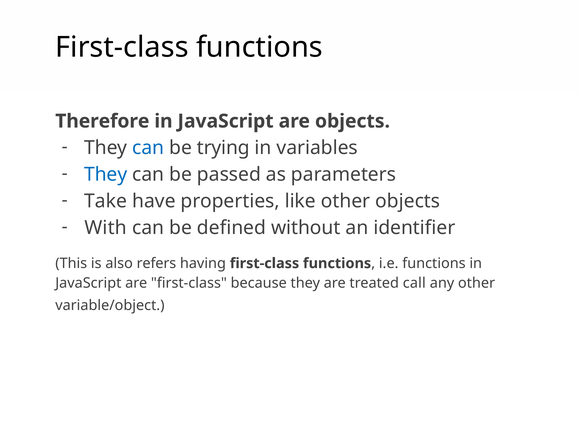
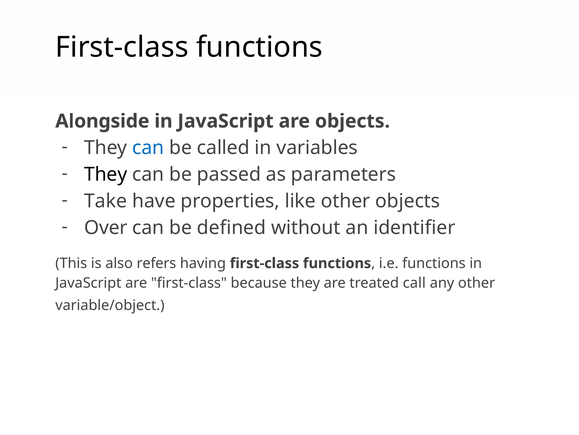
Therefore: Therefore -> Alongside
trying: trying -> called
They at (106, 174) colour: blue -> black
With: With -> Over
